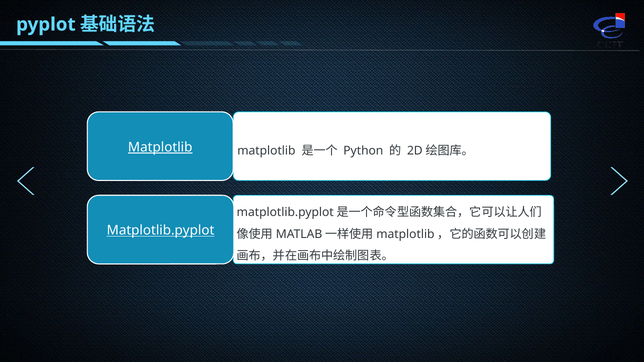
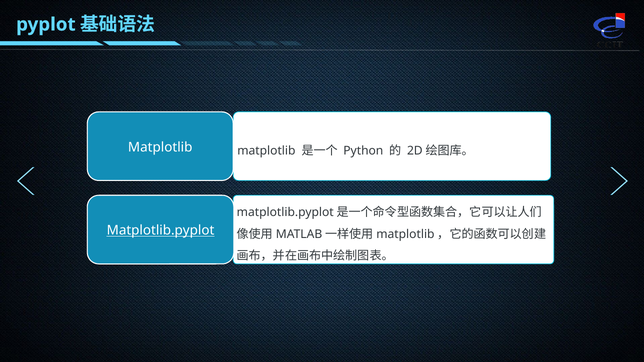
Matplotlib at (160, 147) underline: present -> none
